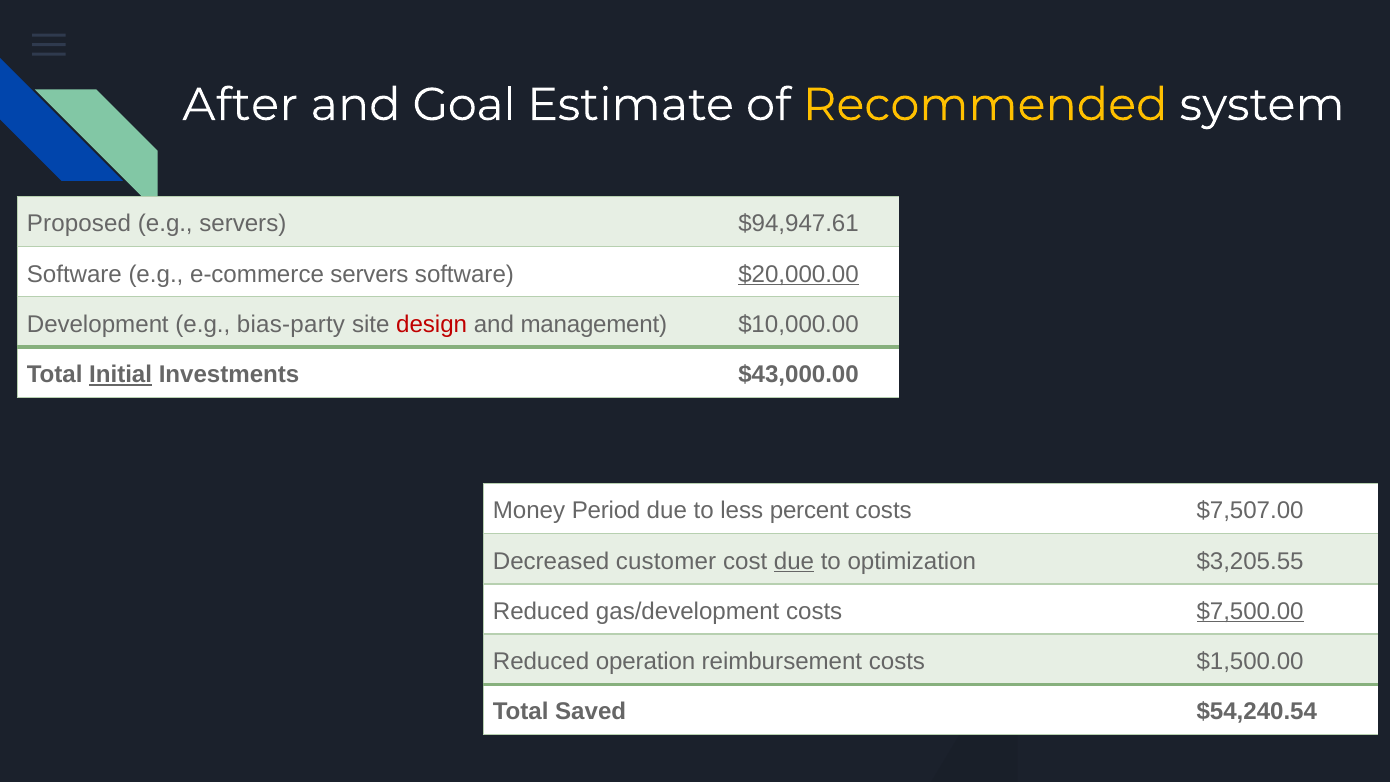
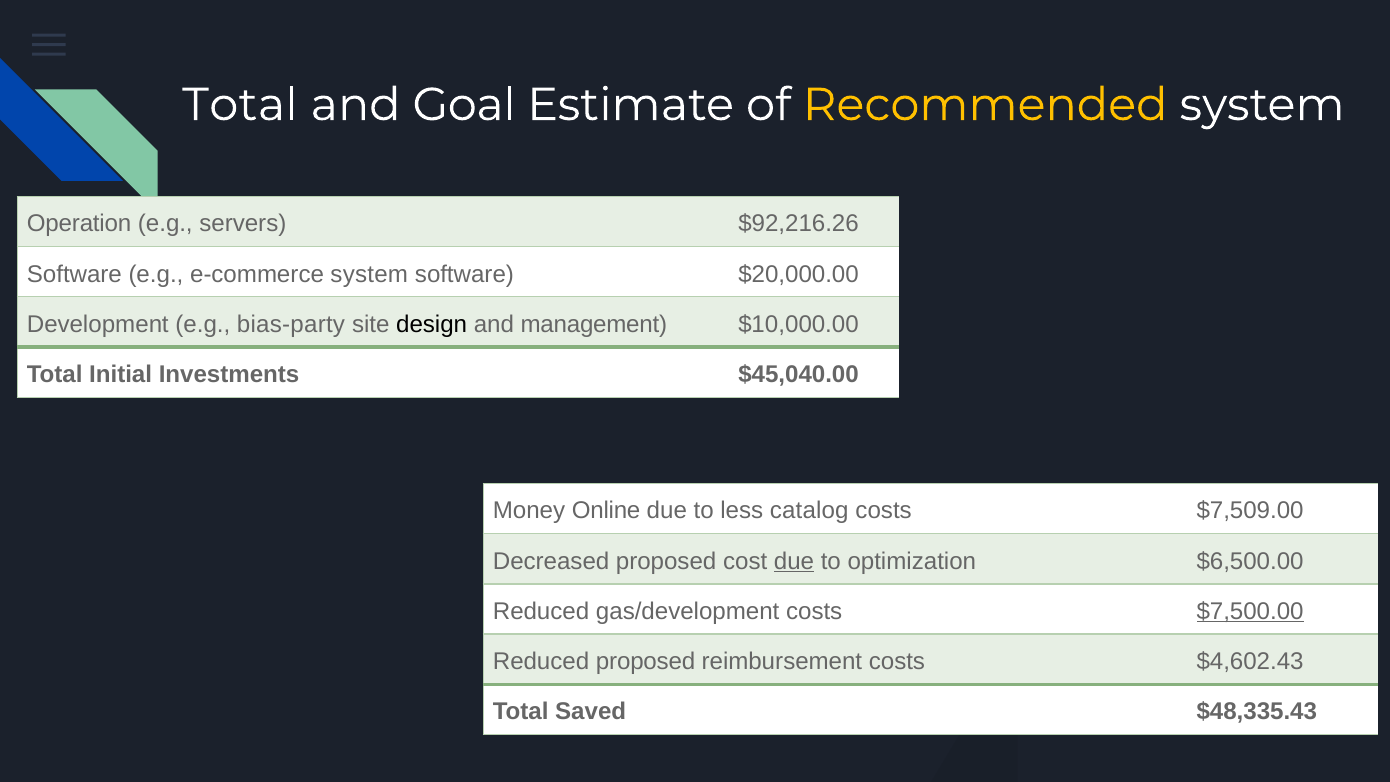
After at (240, 105): After -> Total
Proposed: Proposed -> Operation
$94,947.61: $94,947.61 -> $92,216.26
e-commerce servers: servers -> system
$20,000.00 underline: present -> none
design colour: red -> black
Initial underline: present -> none
$43,000.00: $43,000.00 -> $45,040.00
Period: Period -> Online
percent: percent -> catalog
$7,507.00: $7,507.00 -> $7,509.00
Decreased customer: customer -> proposed
$3,205.55: $3,205.55 -> $6,500.00
Reduced operation: operation -> proposed
$1,500.00: $1,500.00 -> $4,602.43
$54,240.54: $54,240.54 -> $48,335.43
